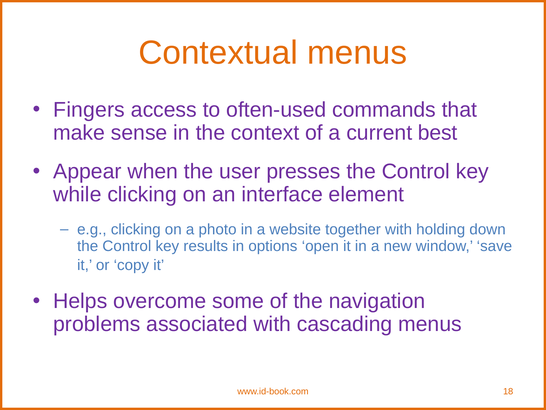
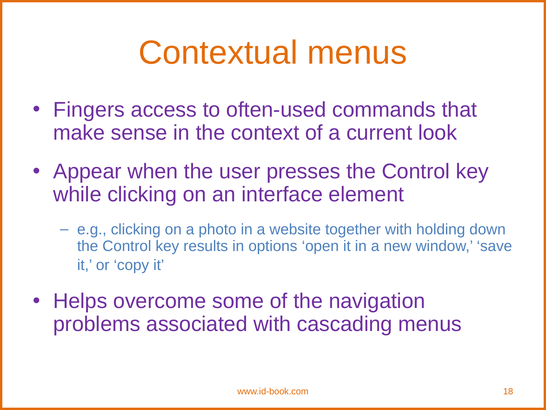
best: best -> look
